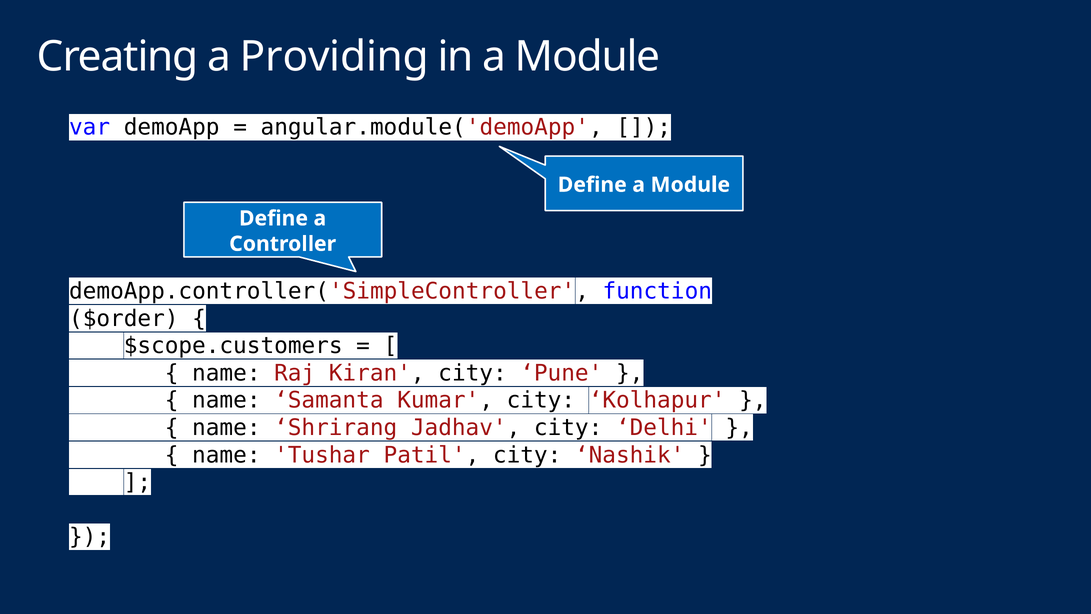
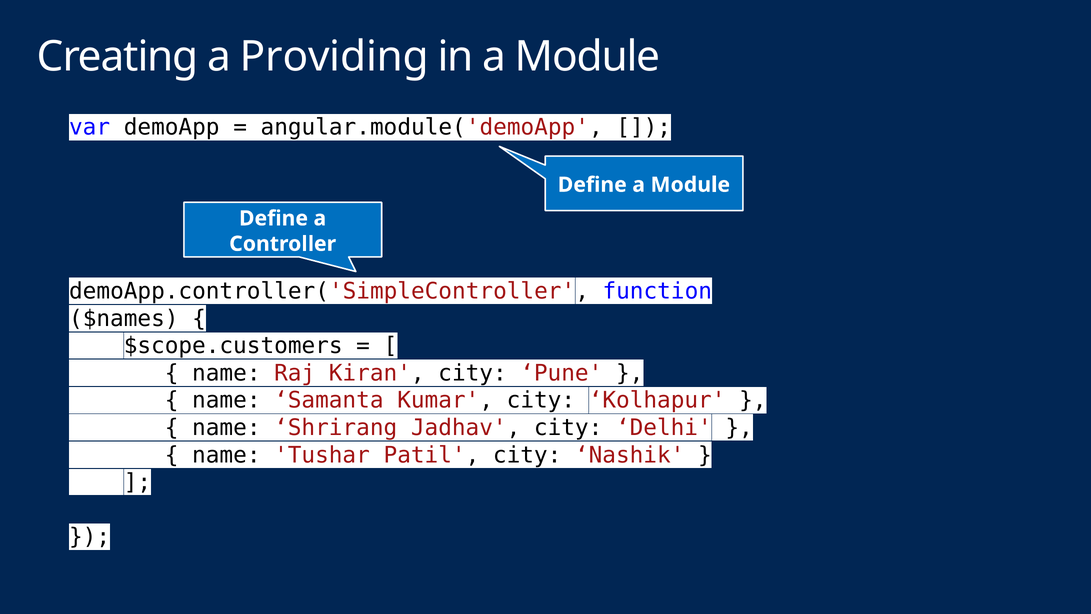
$order: $order -> $names
